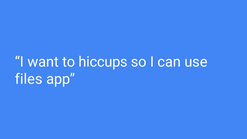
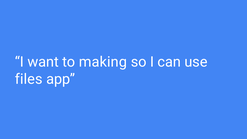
hiccups: hiccups -> making
